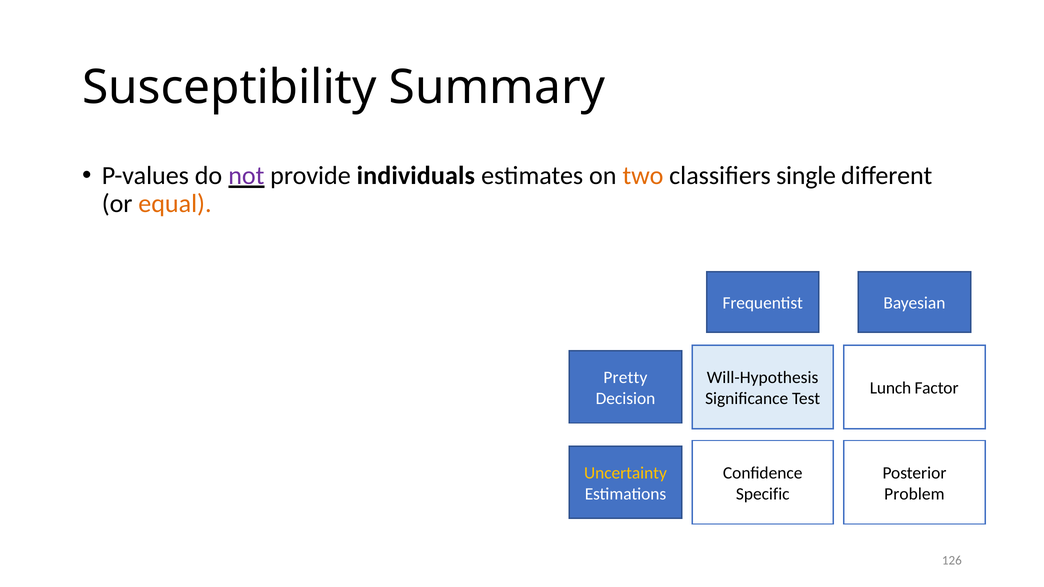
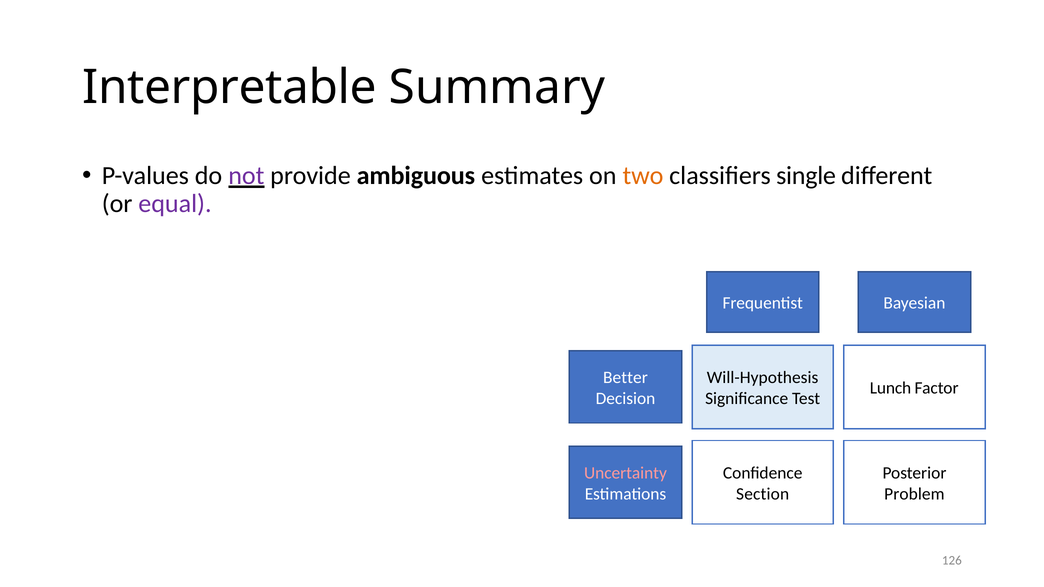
Susceptibility: Susceptibility -> Interpretable
individuals: individuals -> ambiguous
equal colour: orange -> purple
Pretty: Pretty -> Better
Uncertainty colour: yellow -> pink
Specific: Specific -> Section
